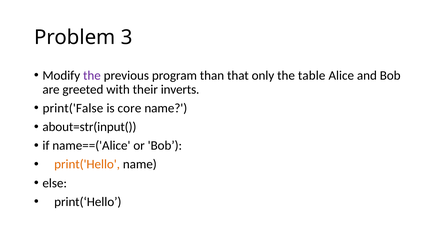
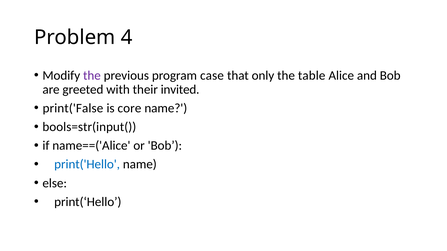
3: 3 -> 4
than: than -> case
inverts: inverts -> invited
about=str(input(: about=str(input( -> bools=str(input(
print('Hello colour: orange -> blue
